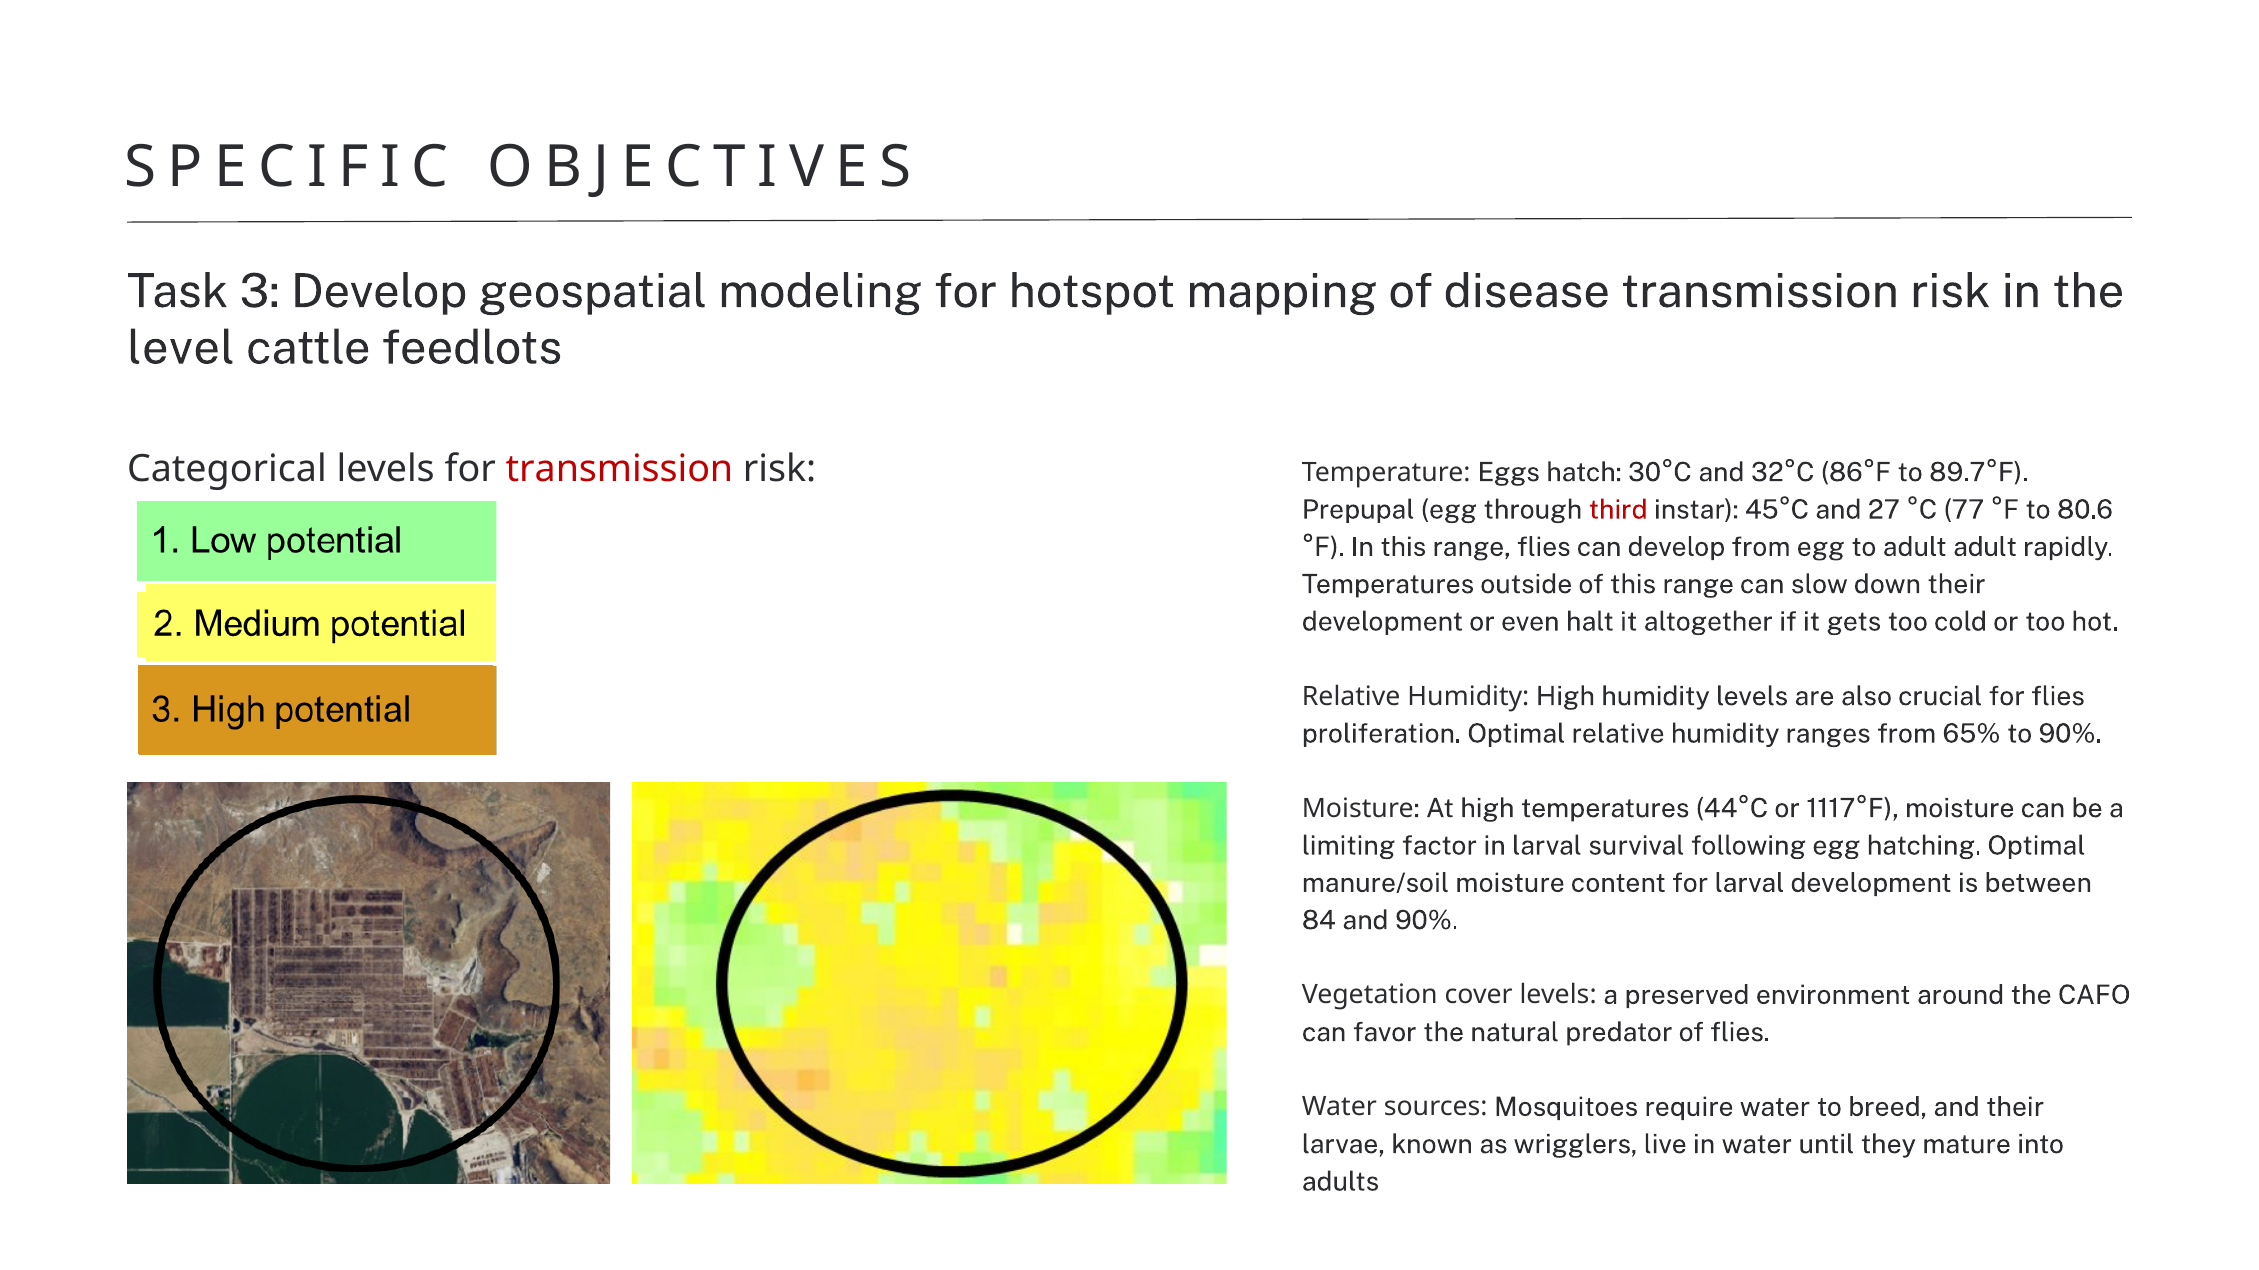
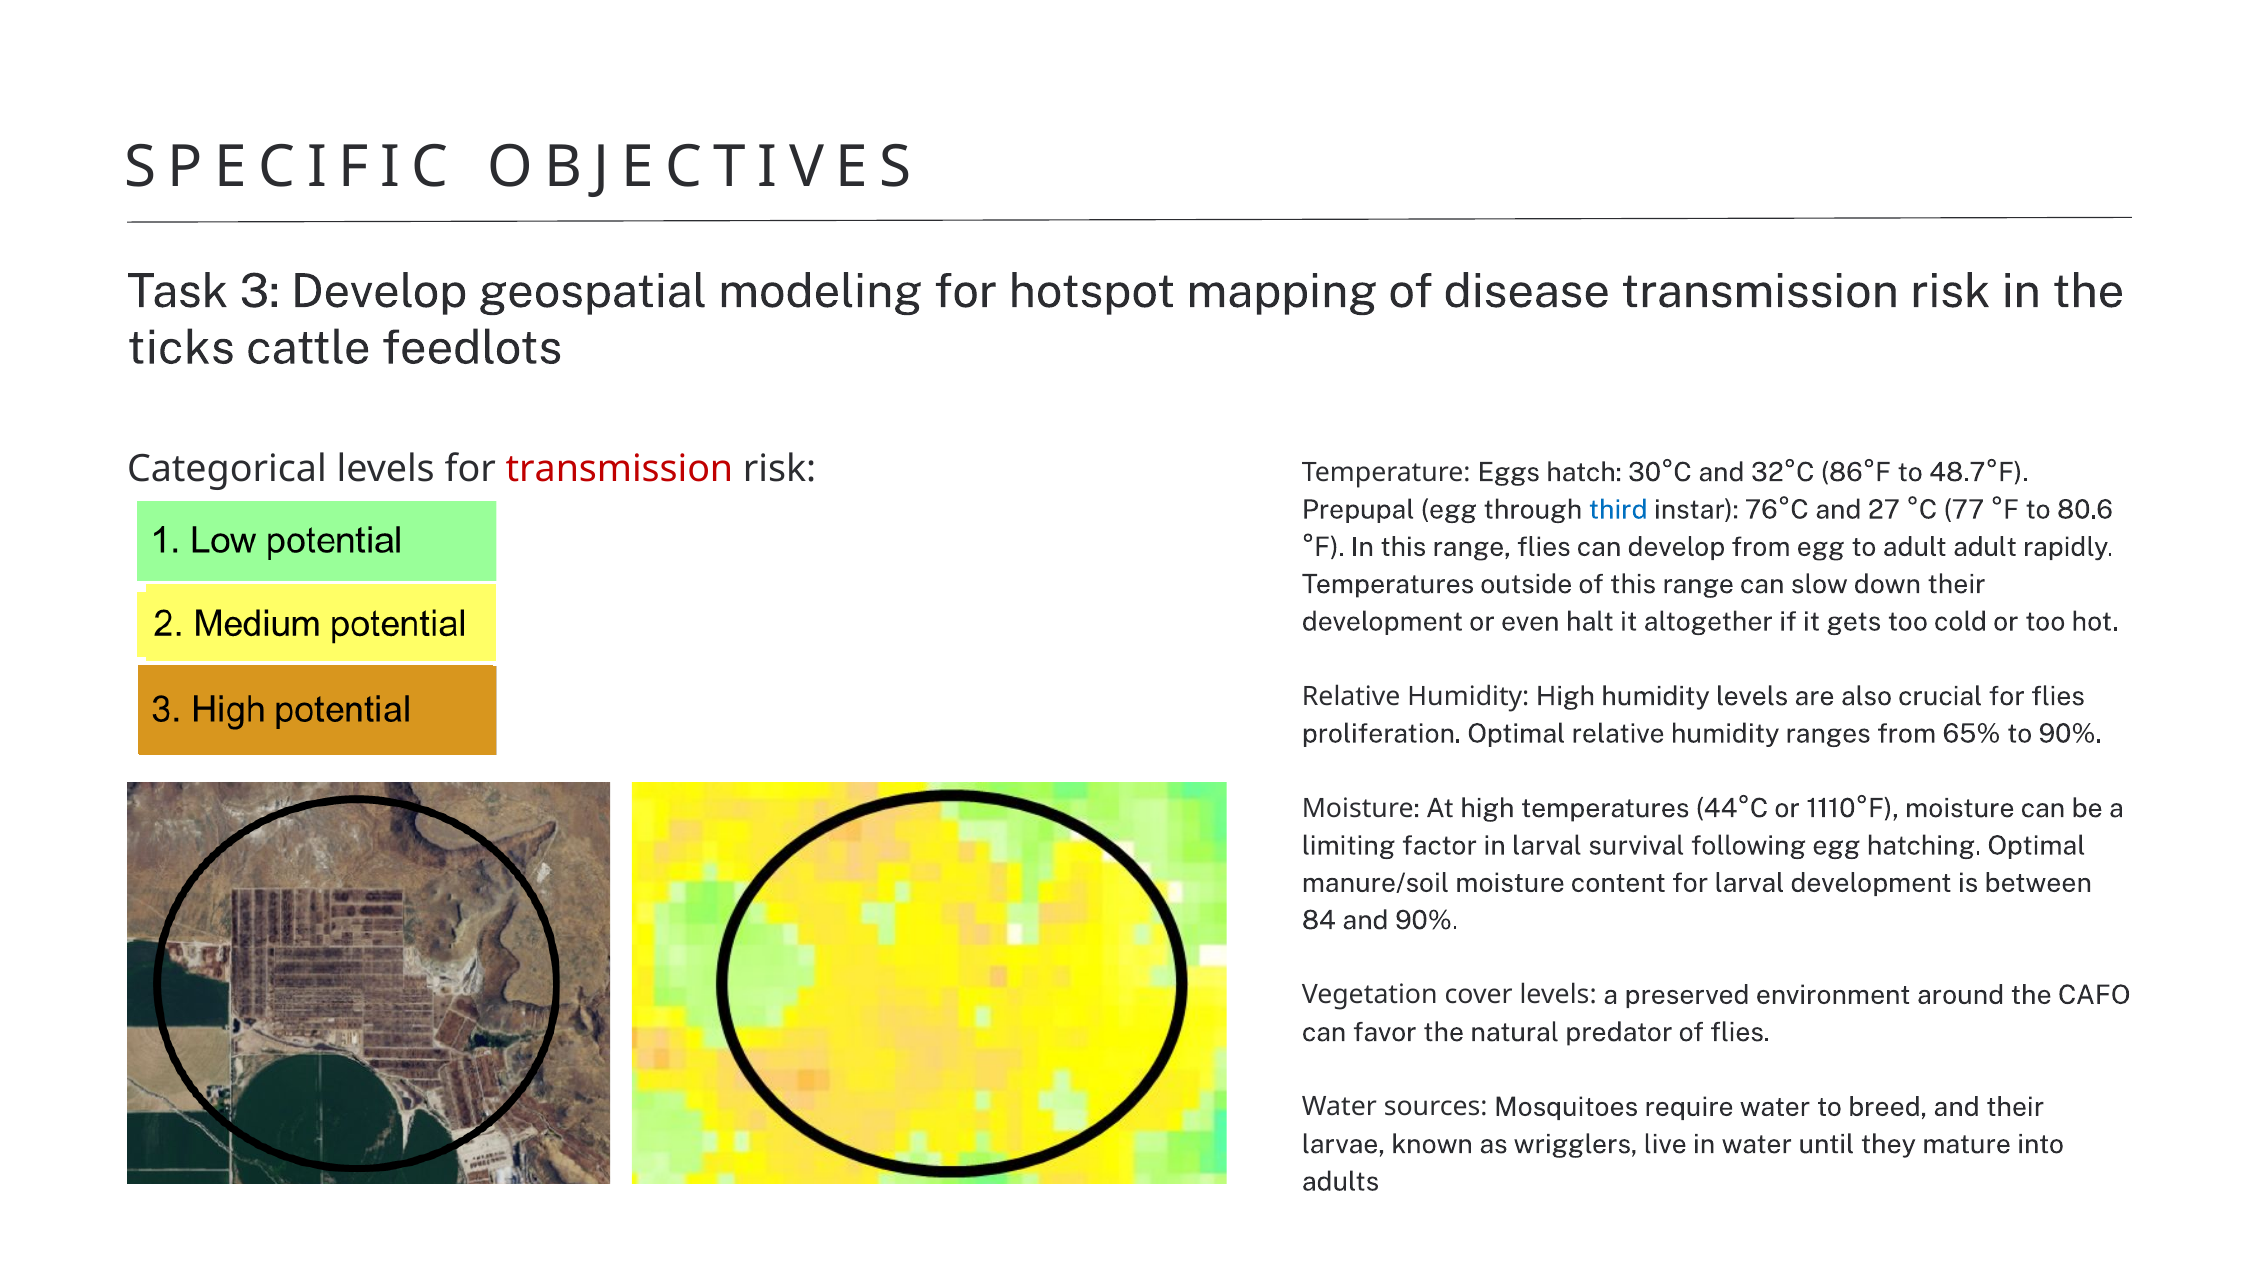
level: level -> ticks
89.7°F: 89.7°F -> 48.7°F
third colour: red -> blue
45°C: 45°C -> 76°C
1117°F: 1117°F -> 1110°F
